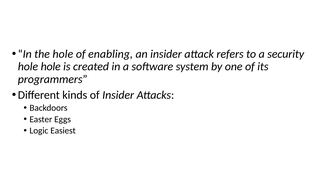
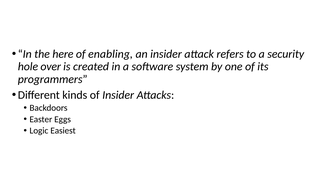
the hole: hole -> here
hole hole: hole -> over
